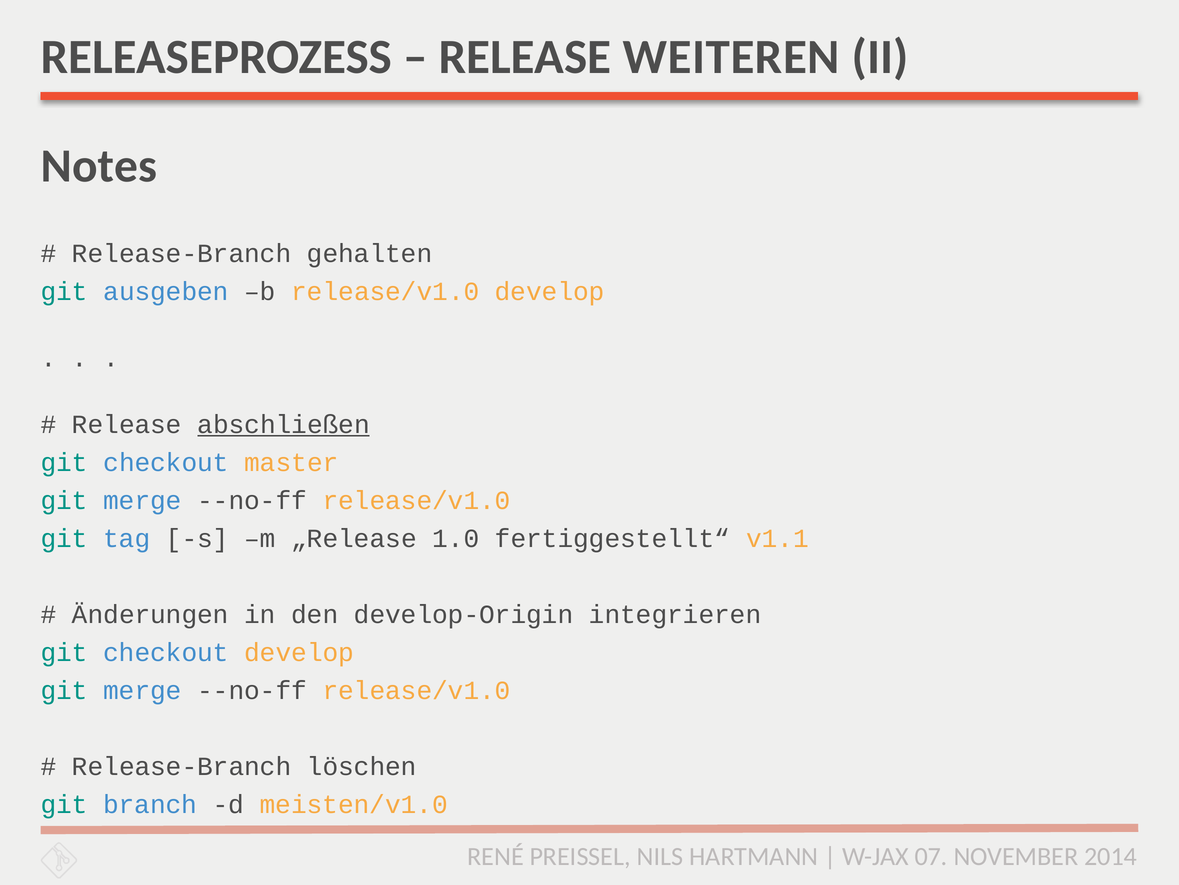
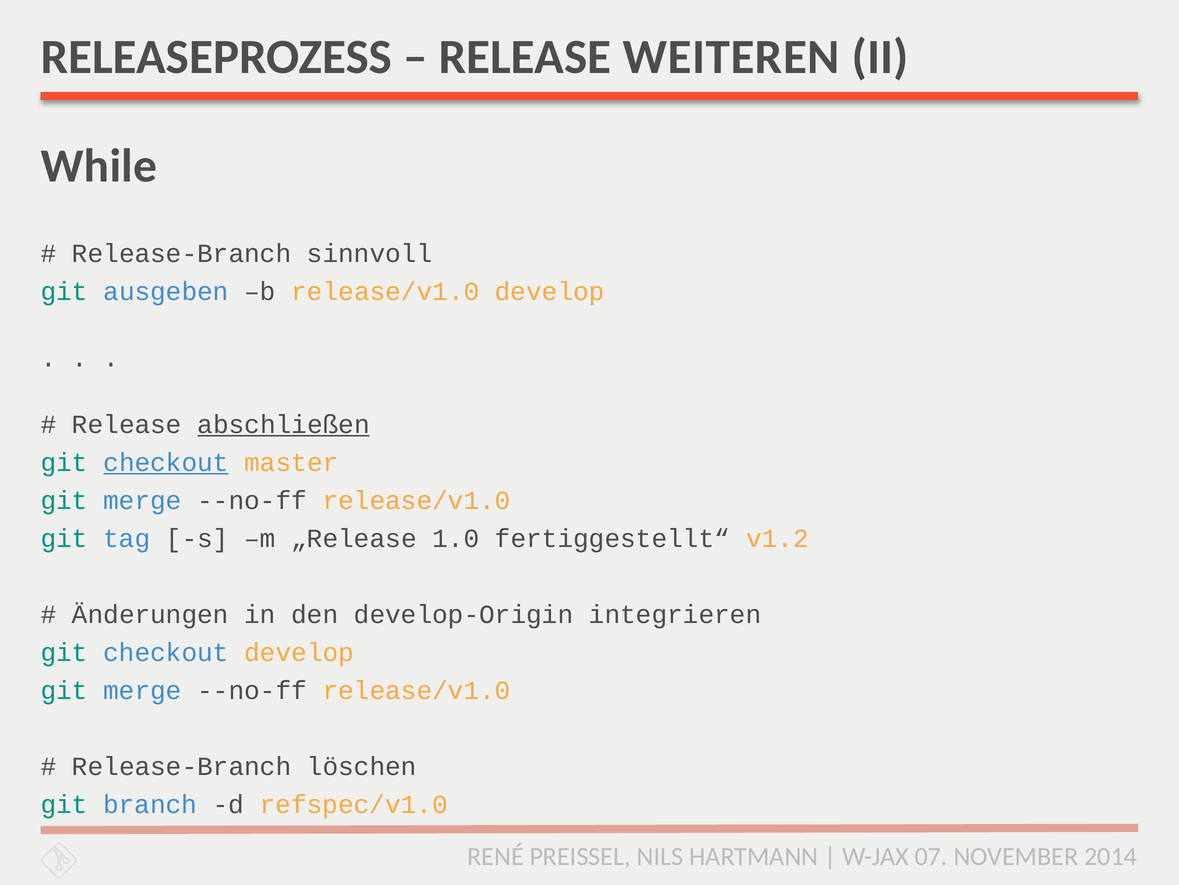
Notes: Notes -> While
gehalten: gehalten -> sinnvoll
checkout at (166, 462) underline: none -> present
v1.1: v1.1 -> v1.2
meisten/v1.0: meisten/v1.0 -> refspec/v1.0
